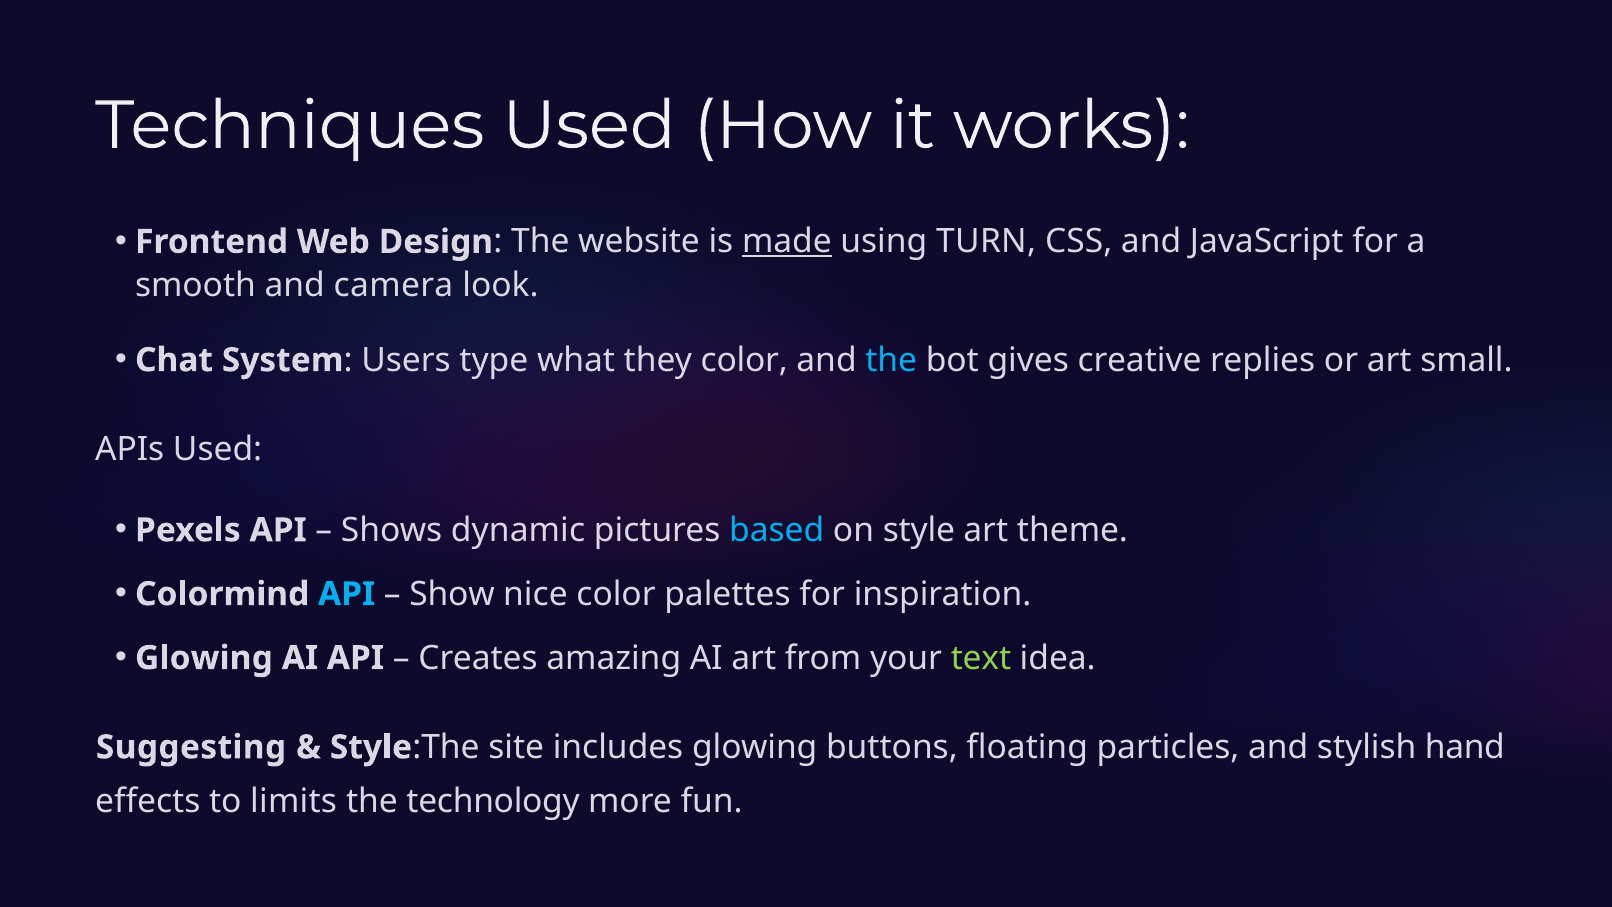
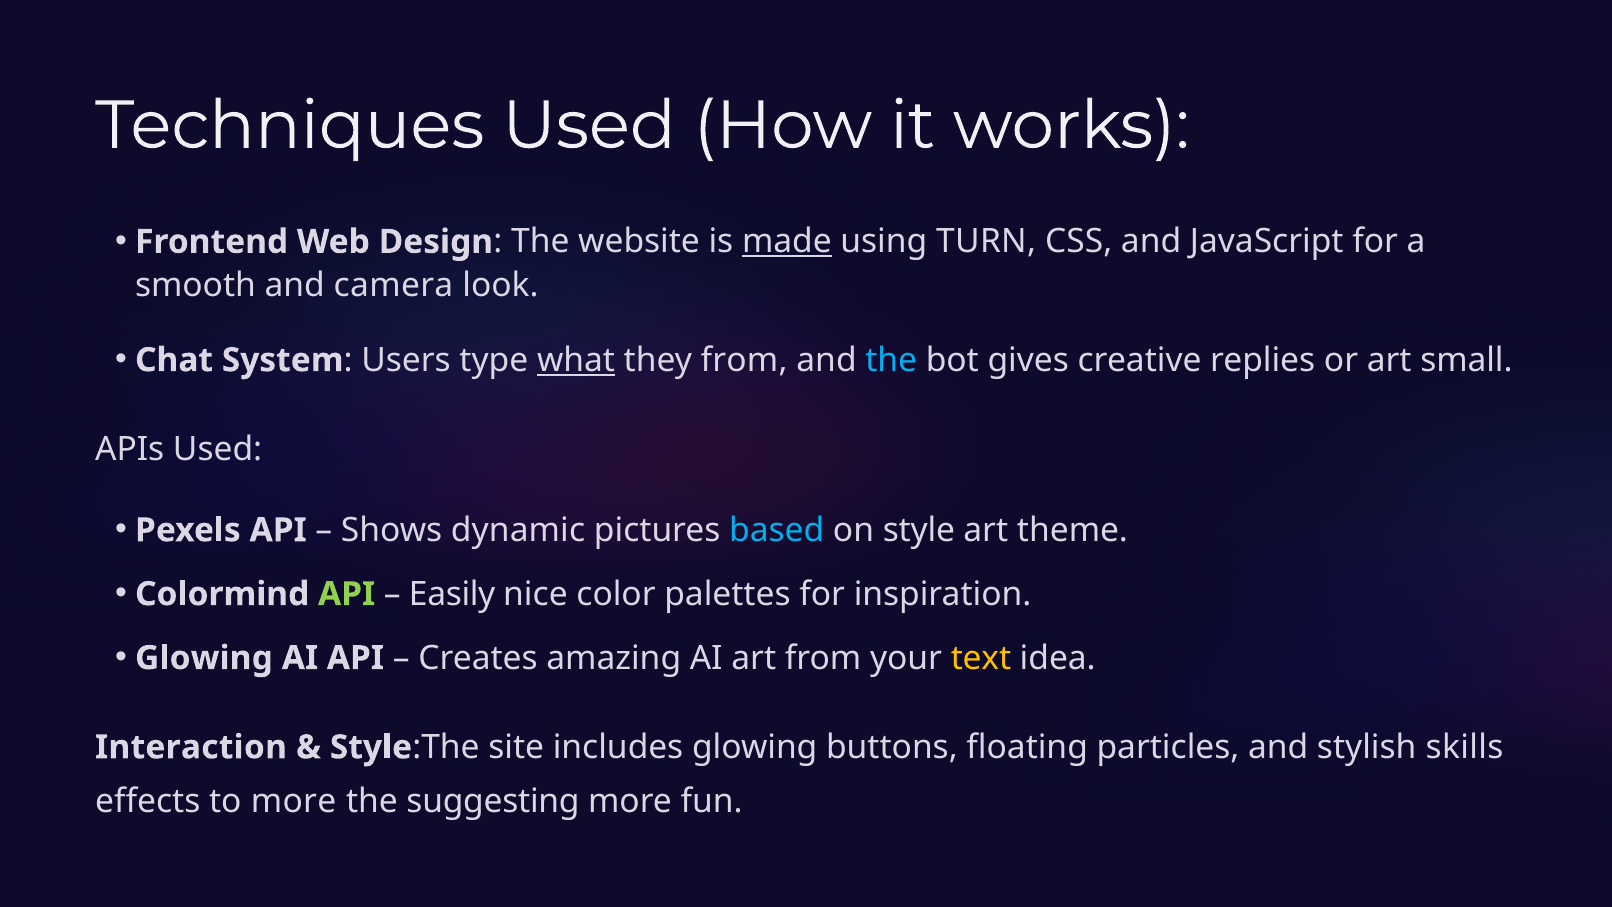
what underline: none -> present
they color: color -> from
API at (347, 594) colour: light blue -> light green
Show: Show -> Easily
text colour: light green -> yellow
Suggesting: Suggesting -> Interaction
hand: hand -> skills
to limits: limits -> more
technology: technology -> suggesting
